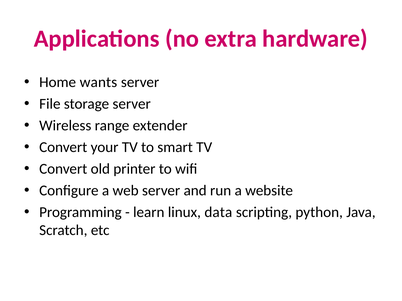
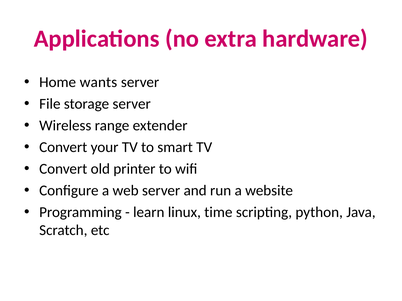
data: data -> time
